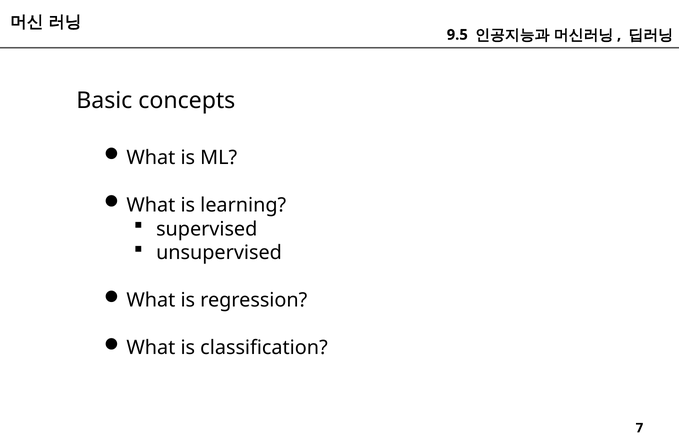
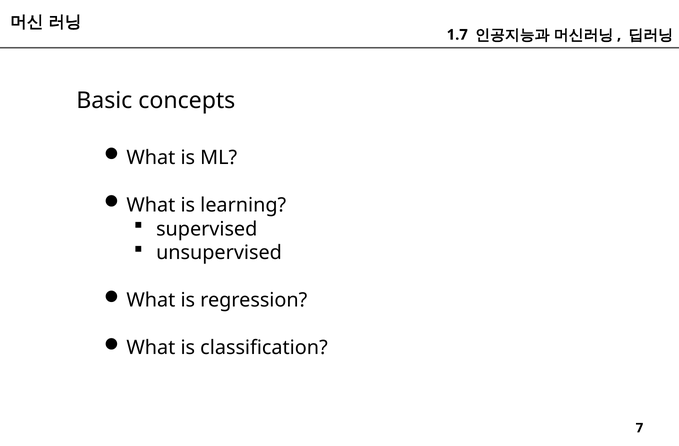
9.5: 9.5 -> 1.7
